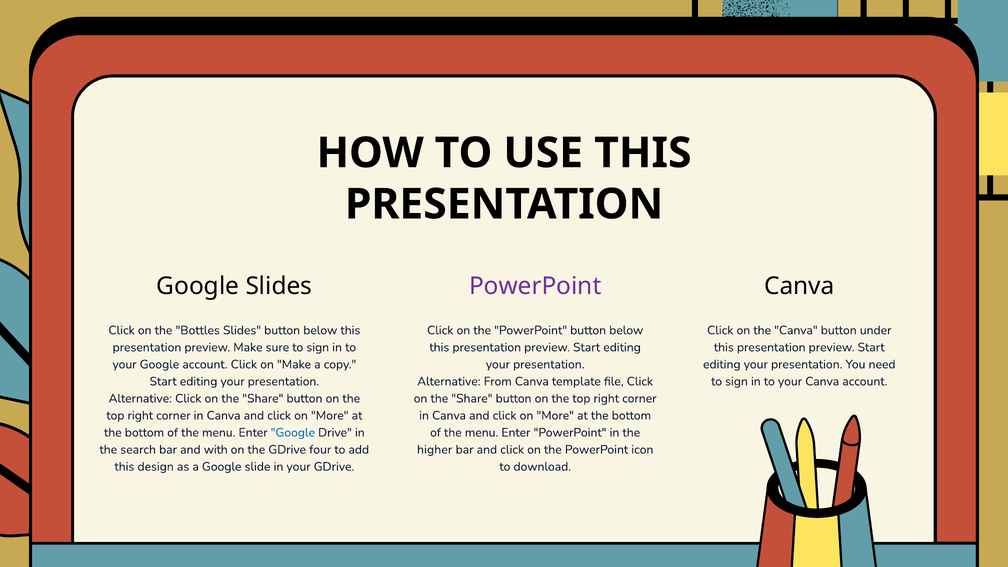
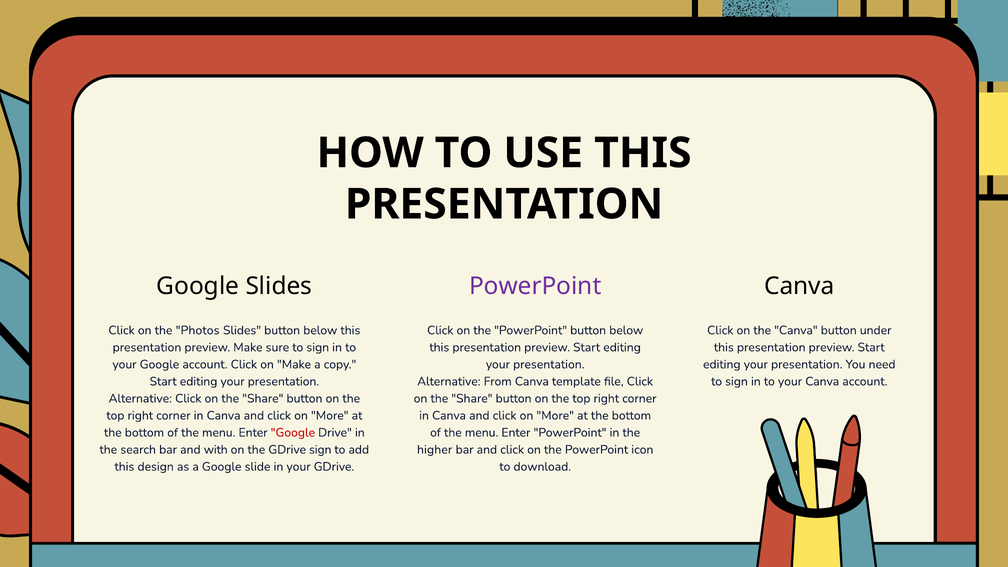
Bottles: Bottles -> Photos
Google at (293, 433) colour: blue -> red
GDrive four: four -> sign
